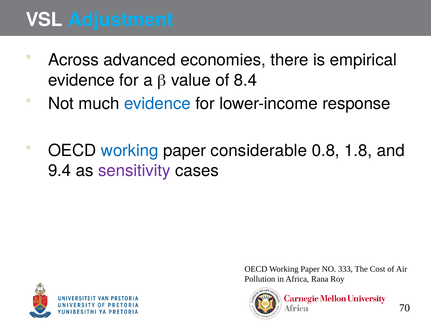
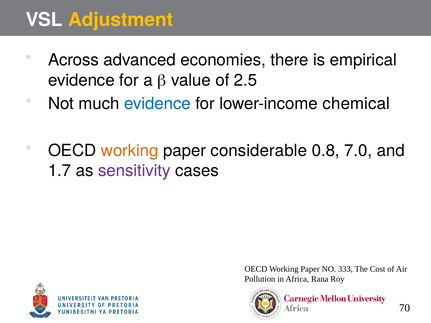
Adjustment colour: light blue -> yellow
8.4: 8.4 -> 2.5
response: response -> chemical
working at (130, 151) colour: blue -> orange
1.8: 1.8 -> 7.0
9.4: 9.4 -> 1.7
